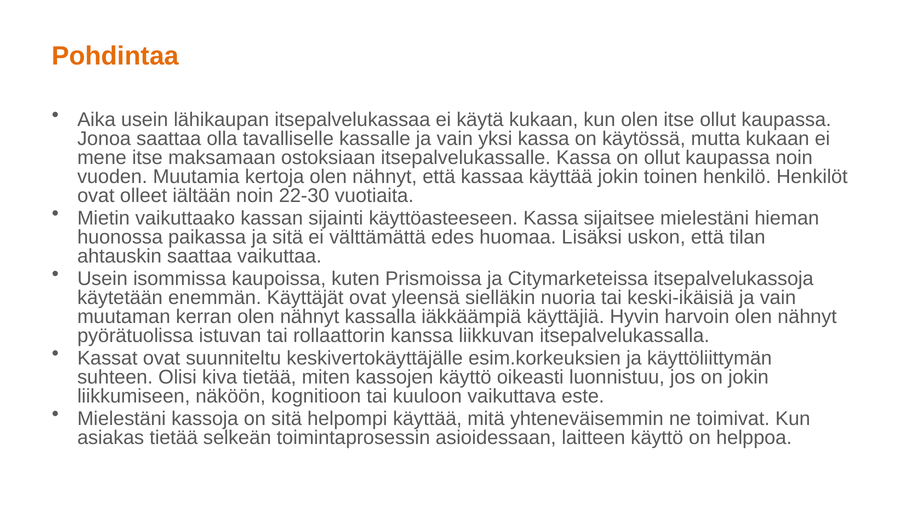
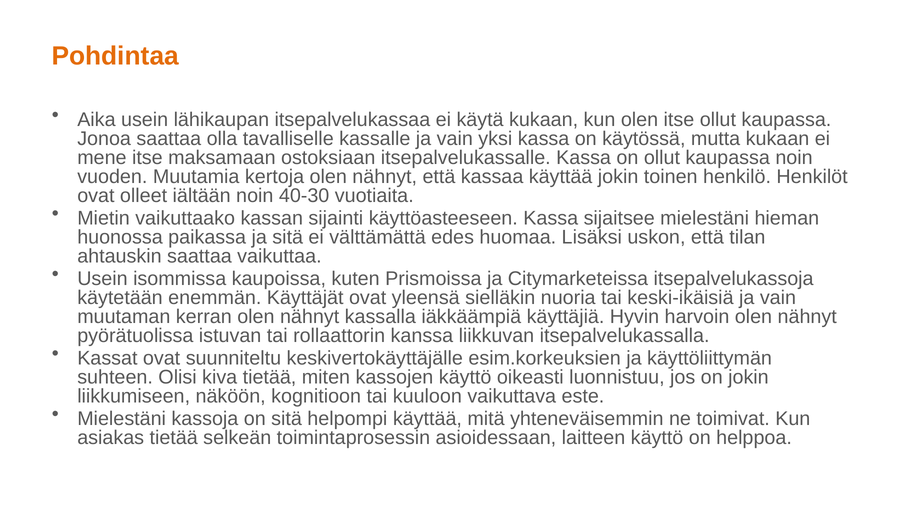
22-30: 22-30 -> 40-30
